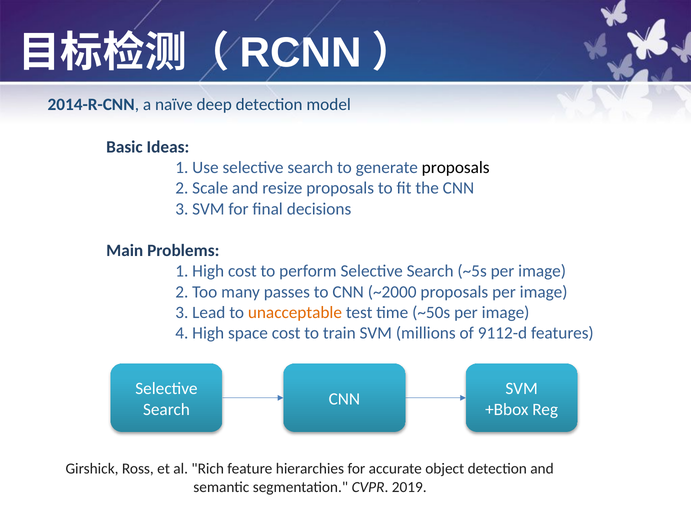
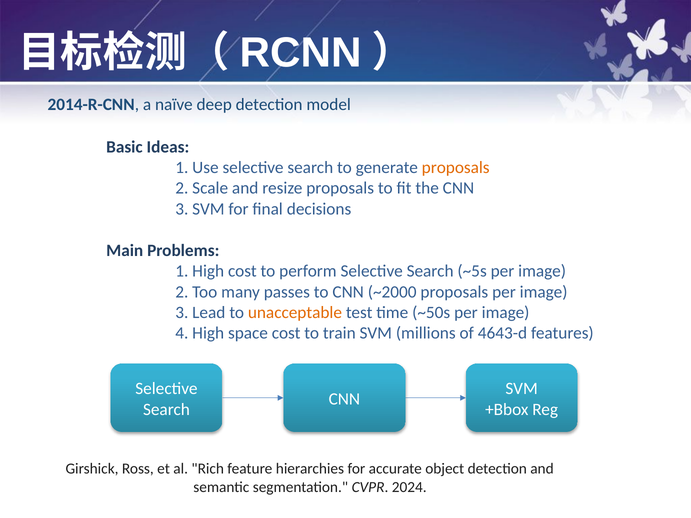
proposals at (456, 168) colour: black -> orange
9112-d: 9112-d -> 4643-d
2019: 2019 -> 2024
